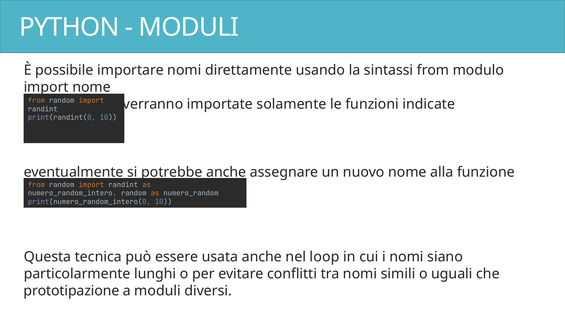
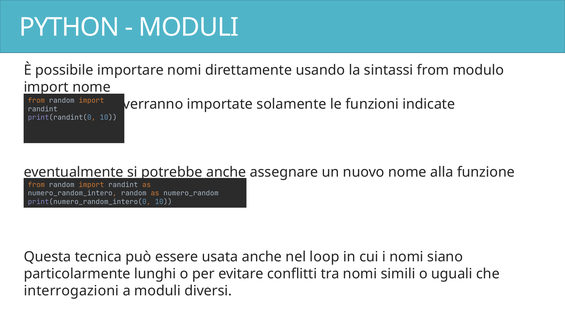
prototipazione: prototipazione -> interrogazioni
